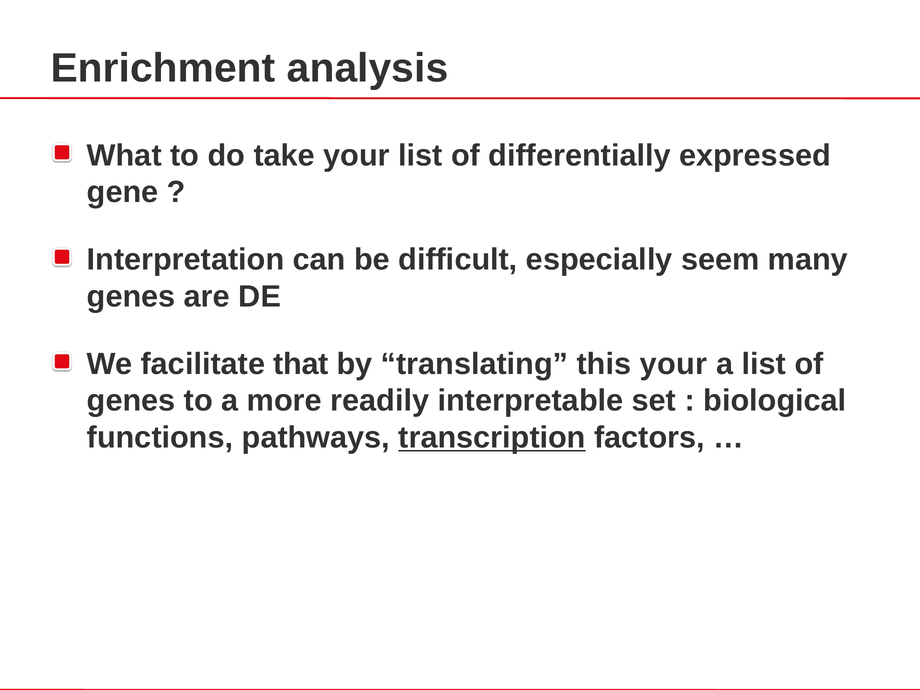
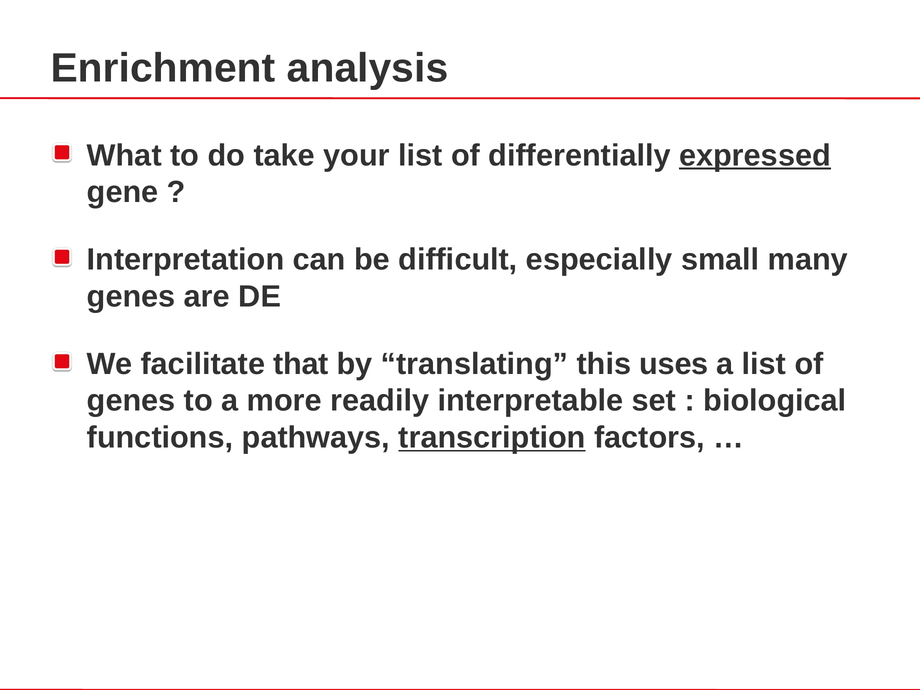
expressed underline: none -> present
seem: seem -> small
this your: your -> uses
